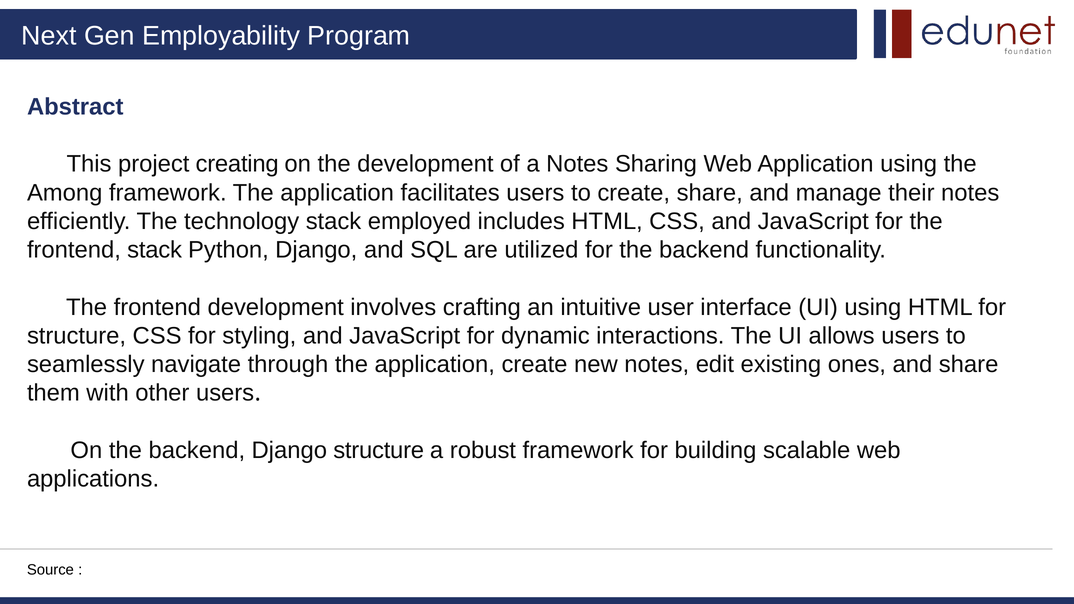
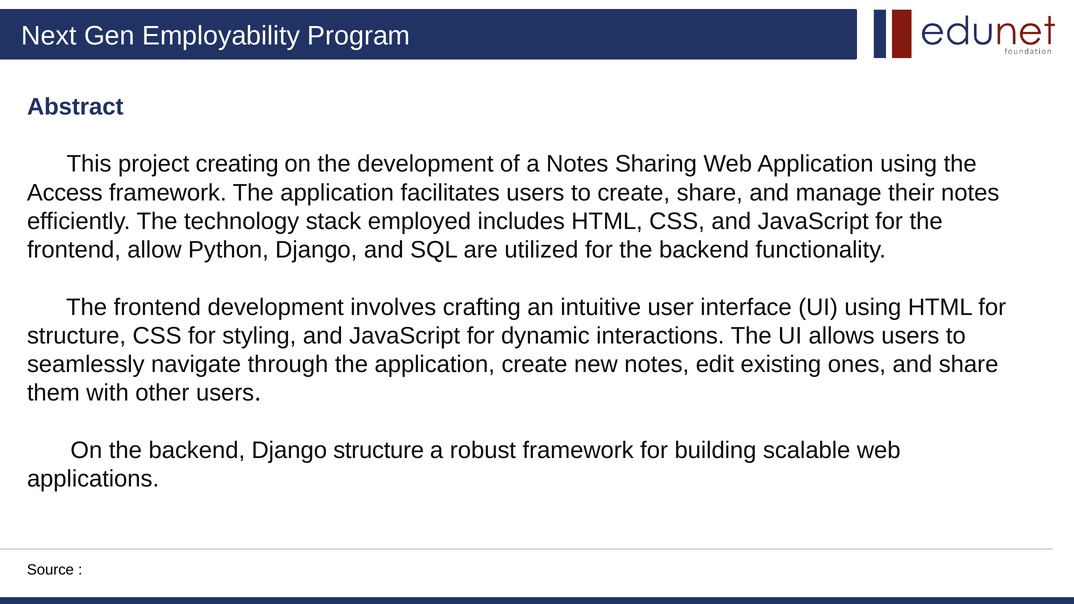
Among: Among -> Access
frontend stack: stack -> allow
